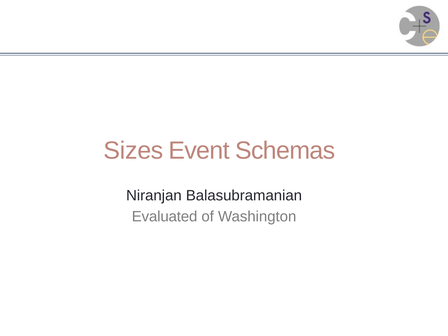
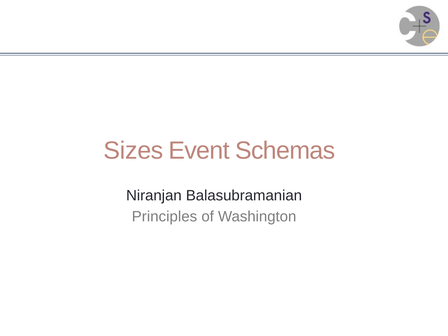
Evaluated: Evaluated -> Principles
